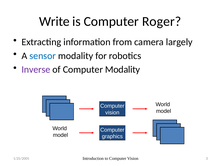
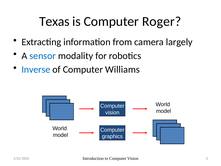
Write: Write -> Texas
Inverse colour: purple -> blue
Computer Modality: Modality -> Williams
